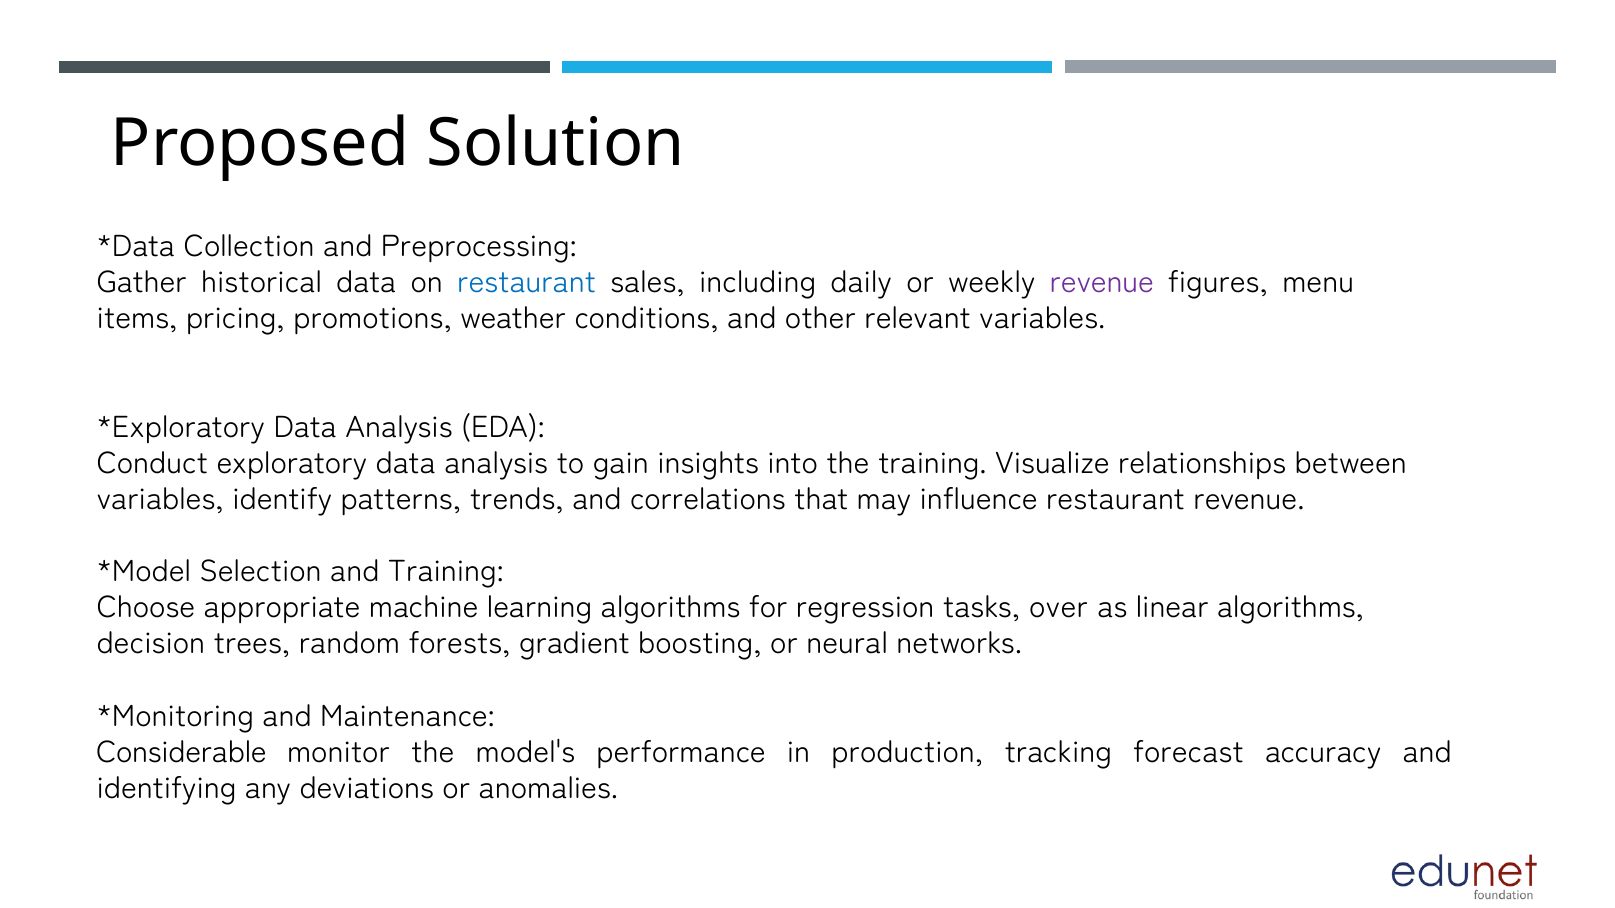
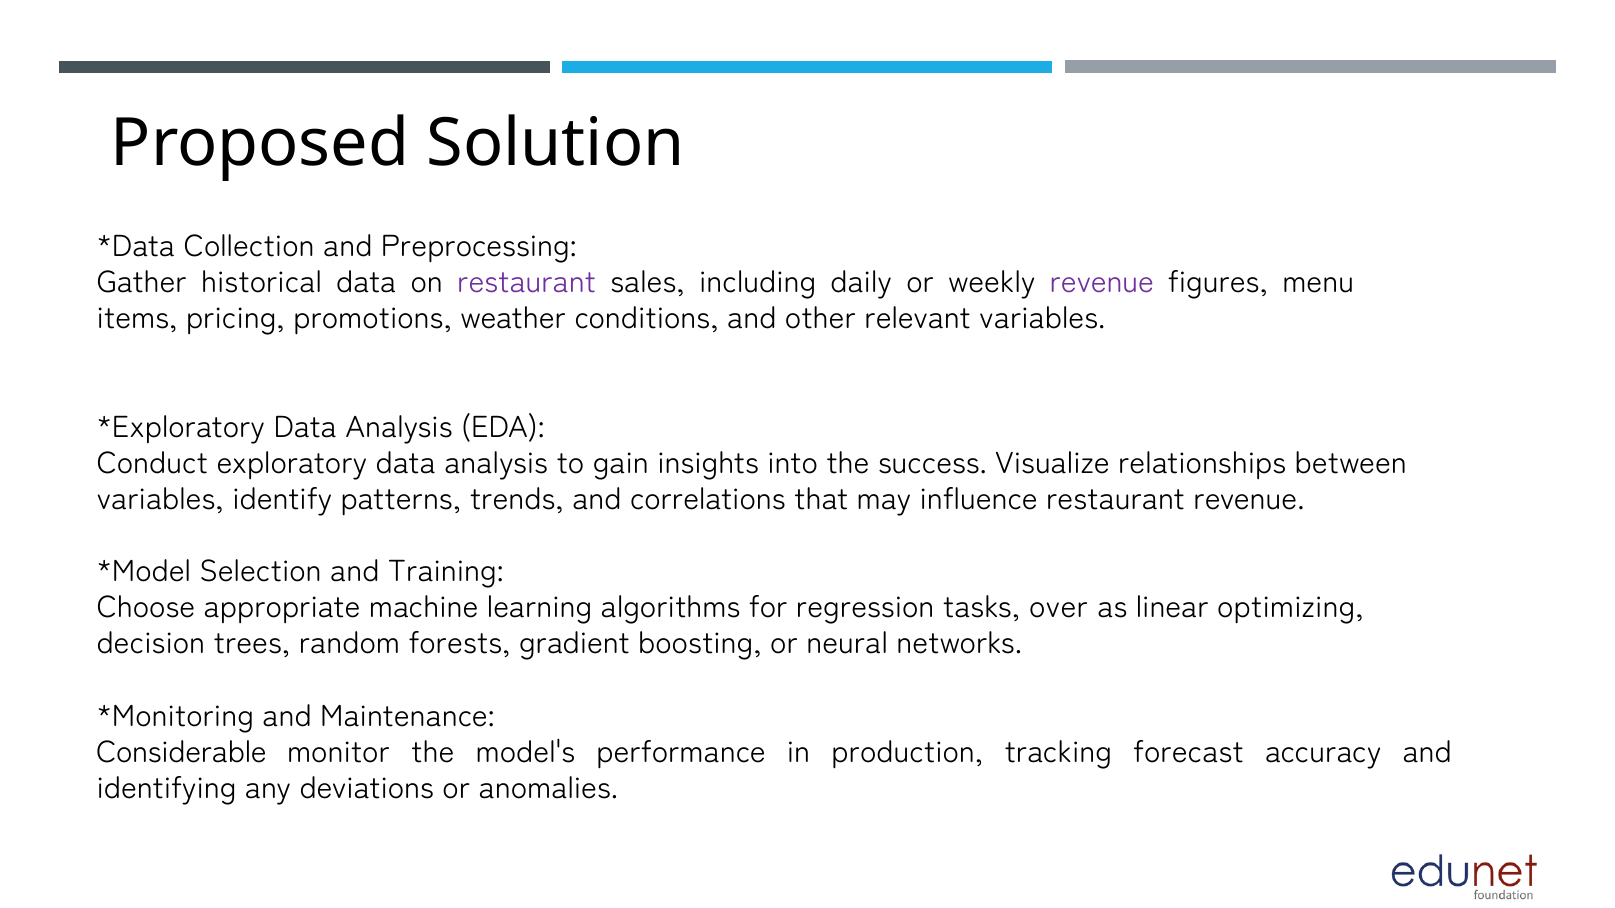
restaurant at (527, 283) colour: blue -> purple
the training: training -> success
linear algorithms: algorithms -> optimizing
